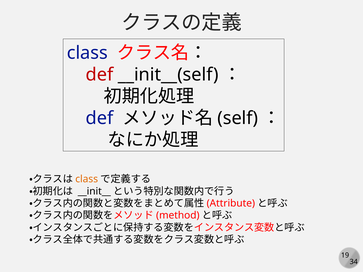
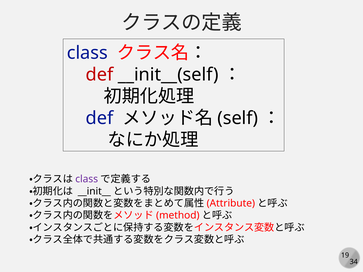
class at (87, 179) colour: orange -> purple
